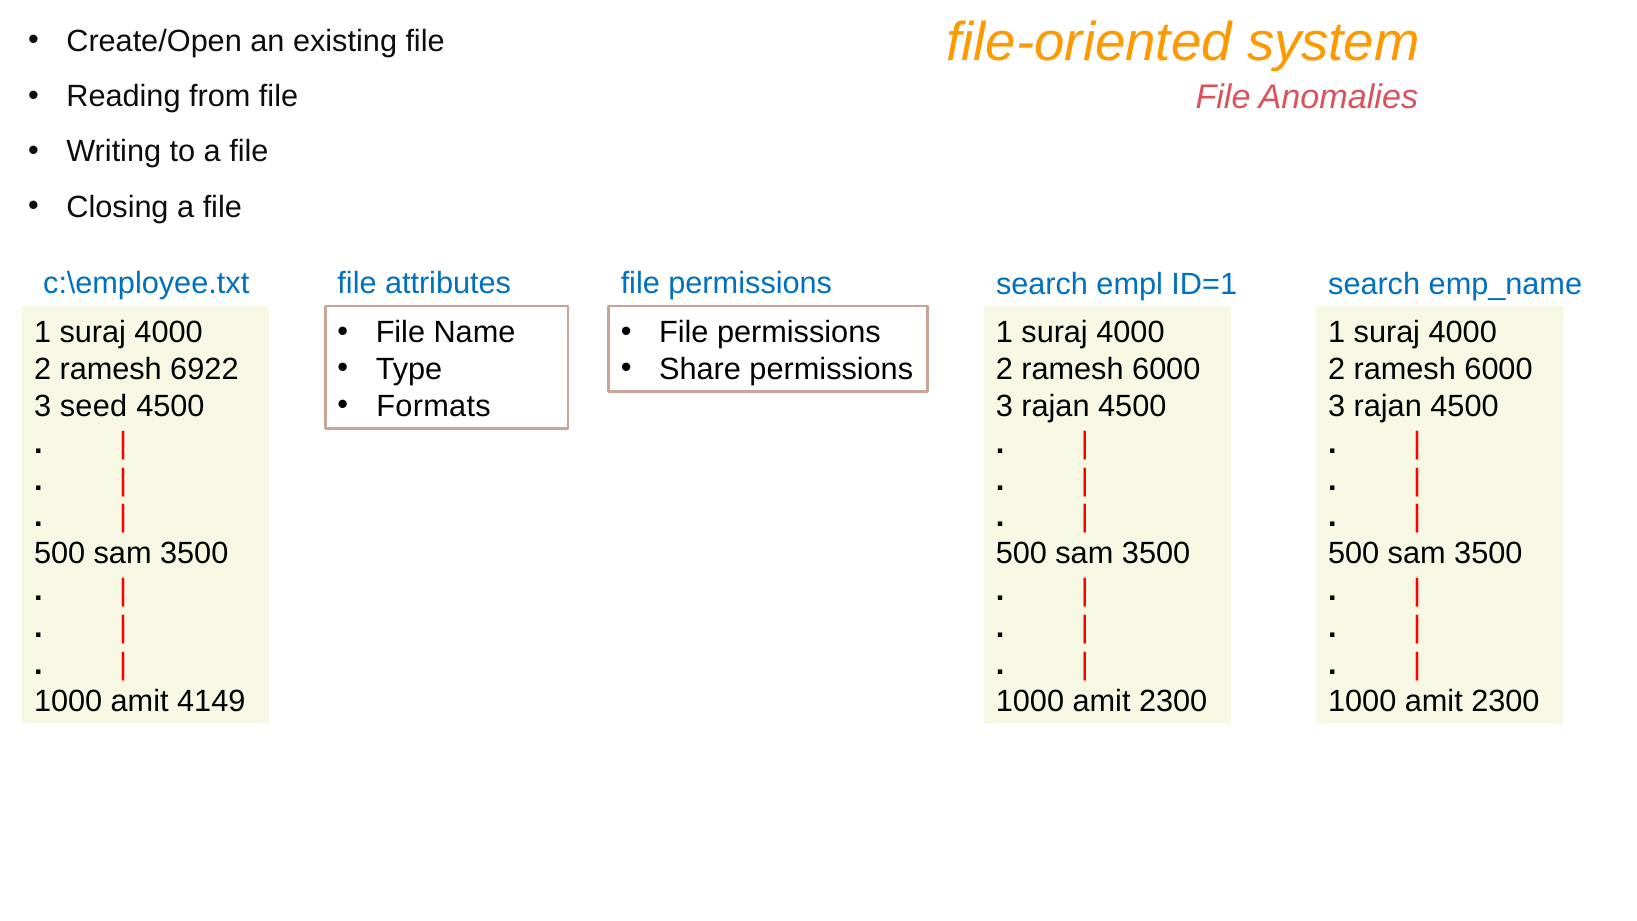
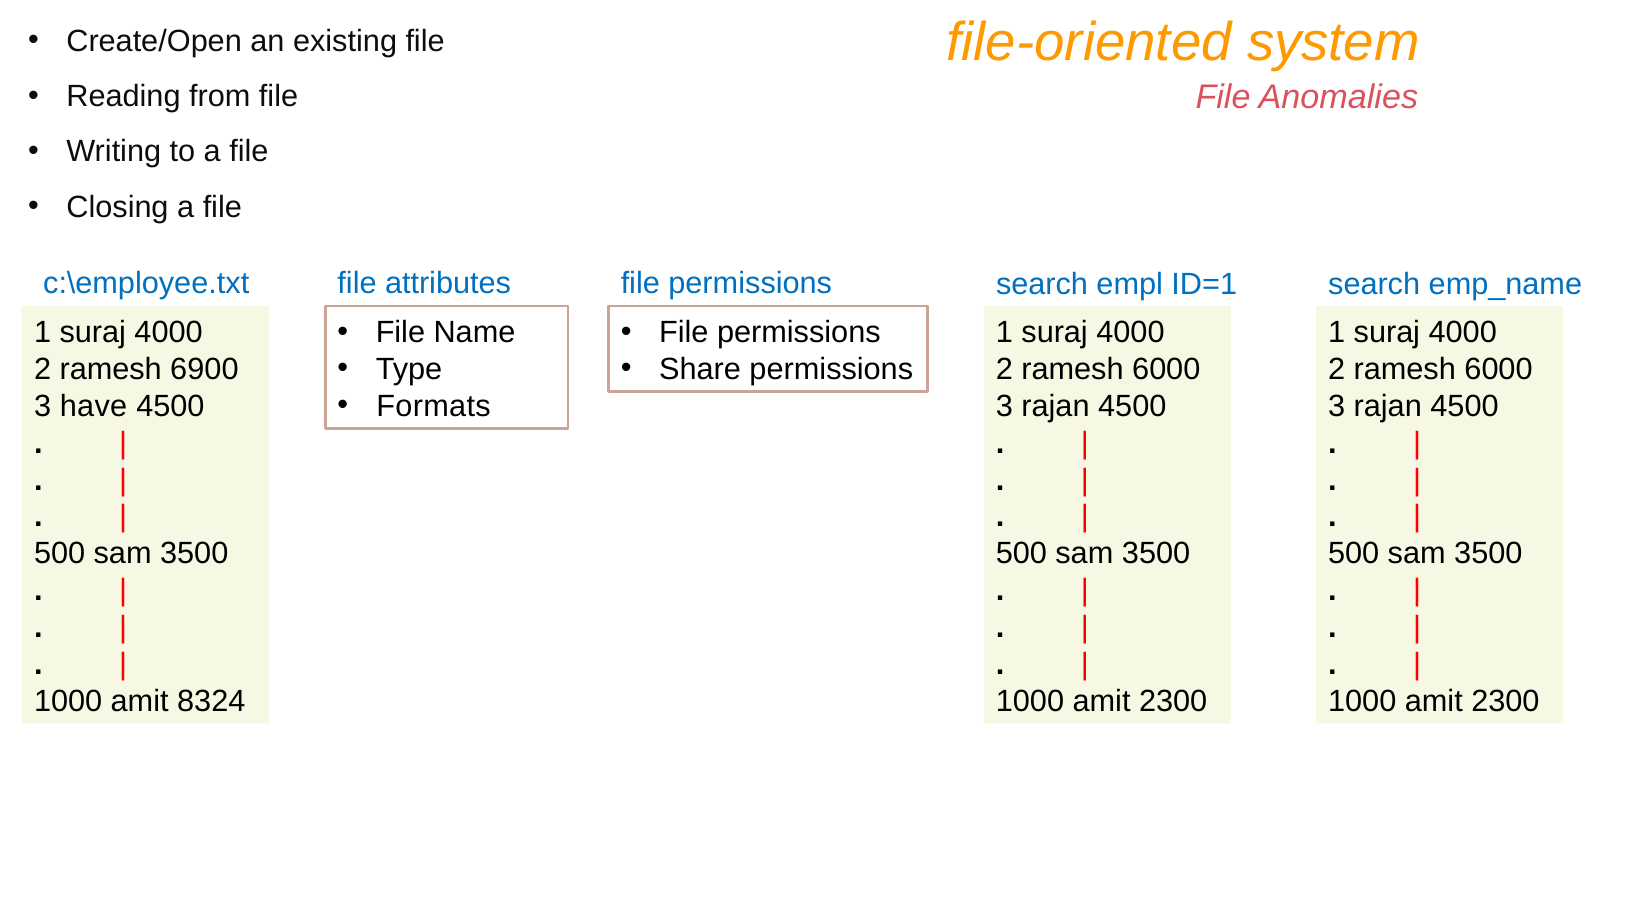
6922: 6922 -> 6900
seed: seed -> have
4149: 4149 -> 8324
